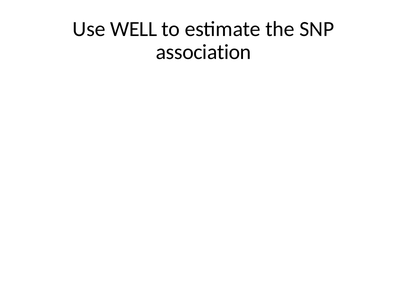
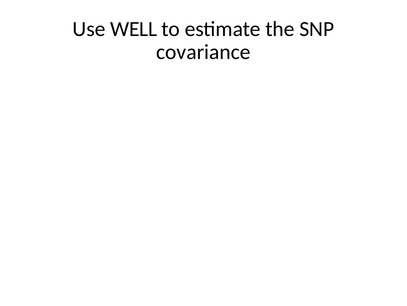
association: association -> covariance
